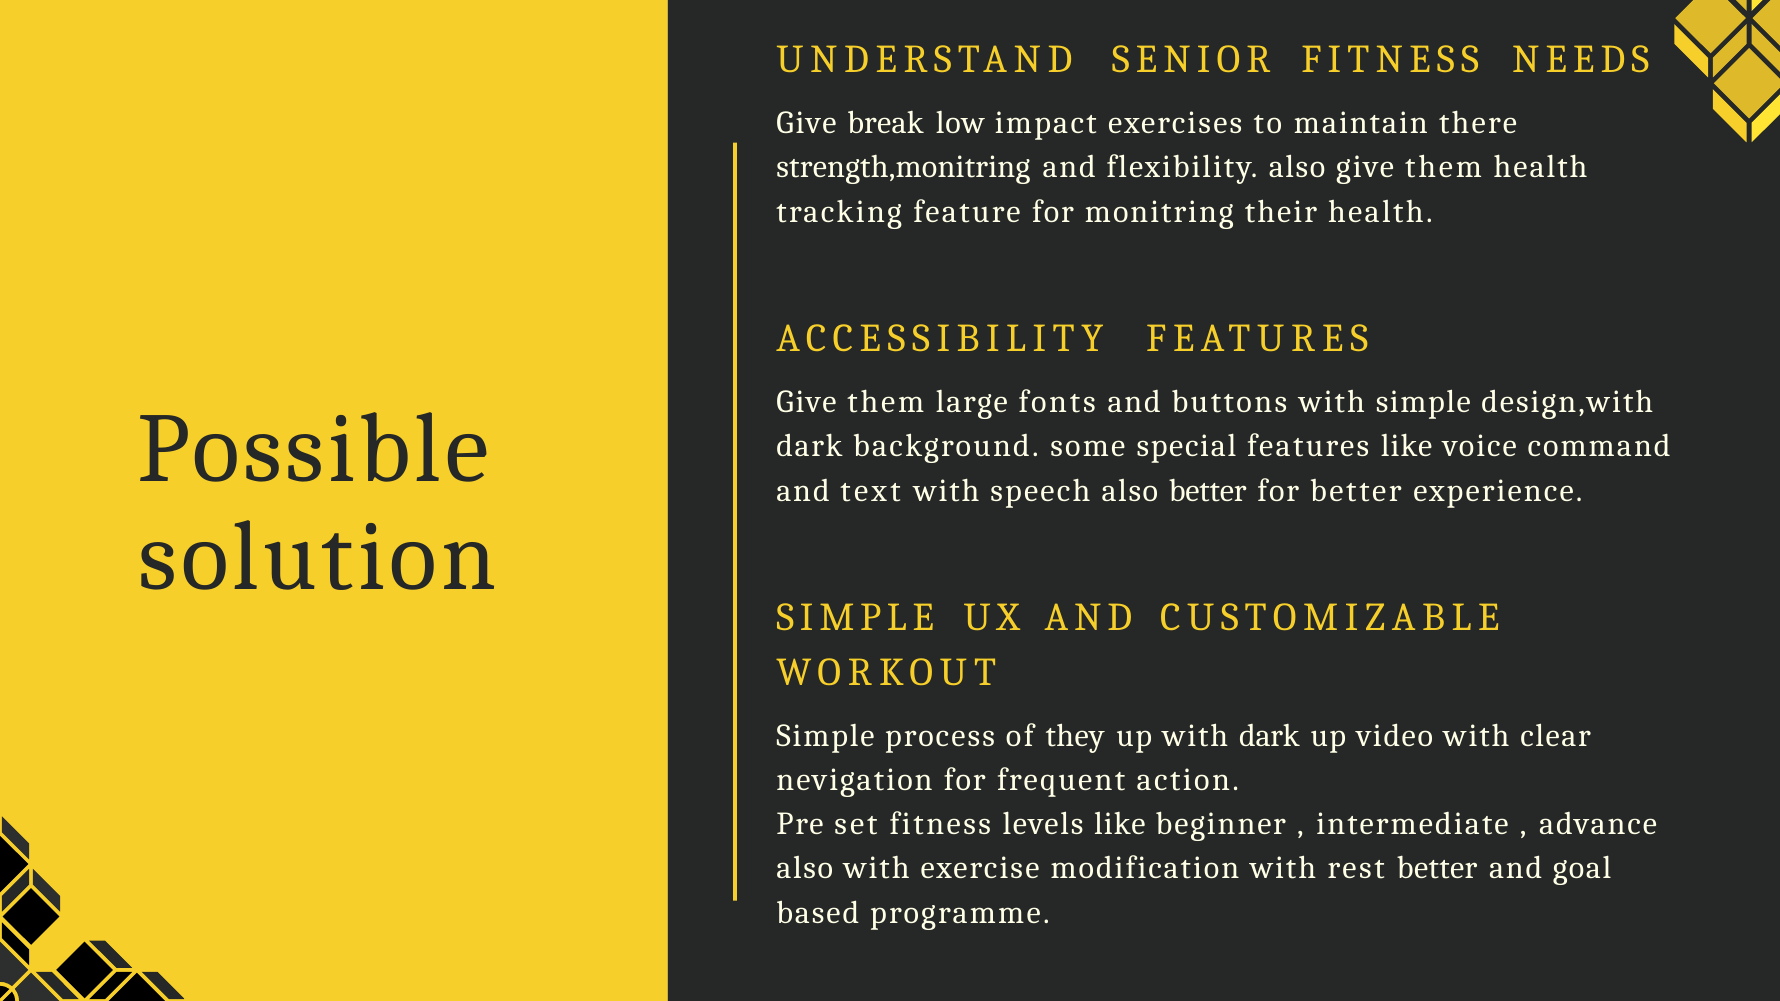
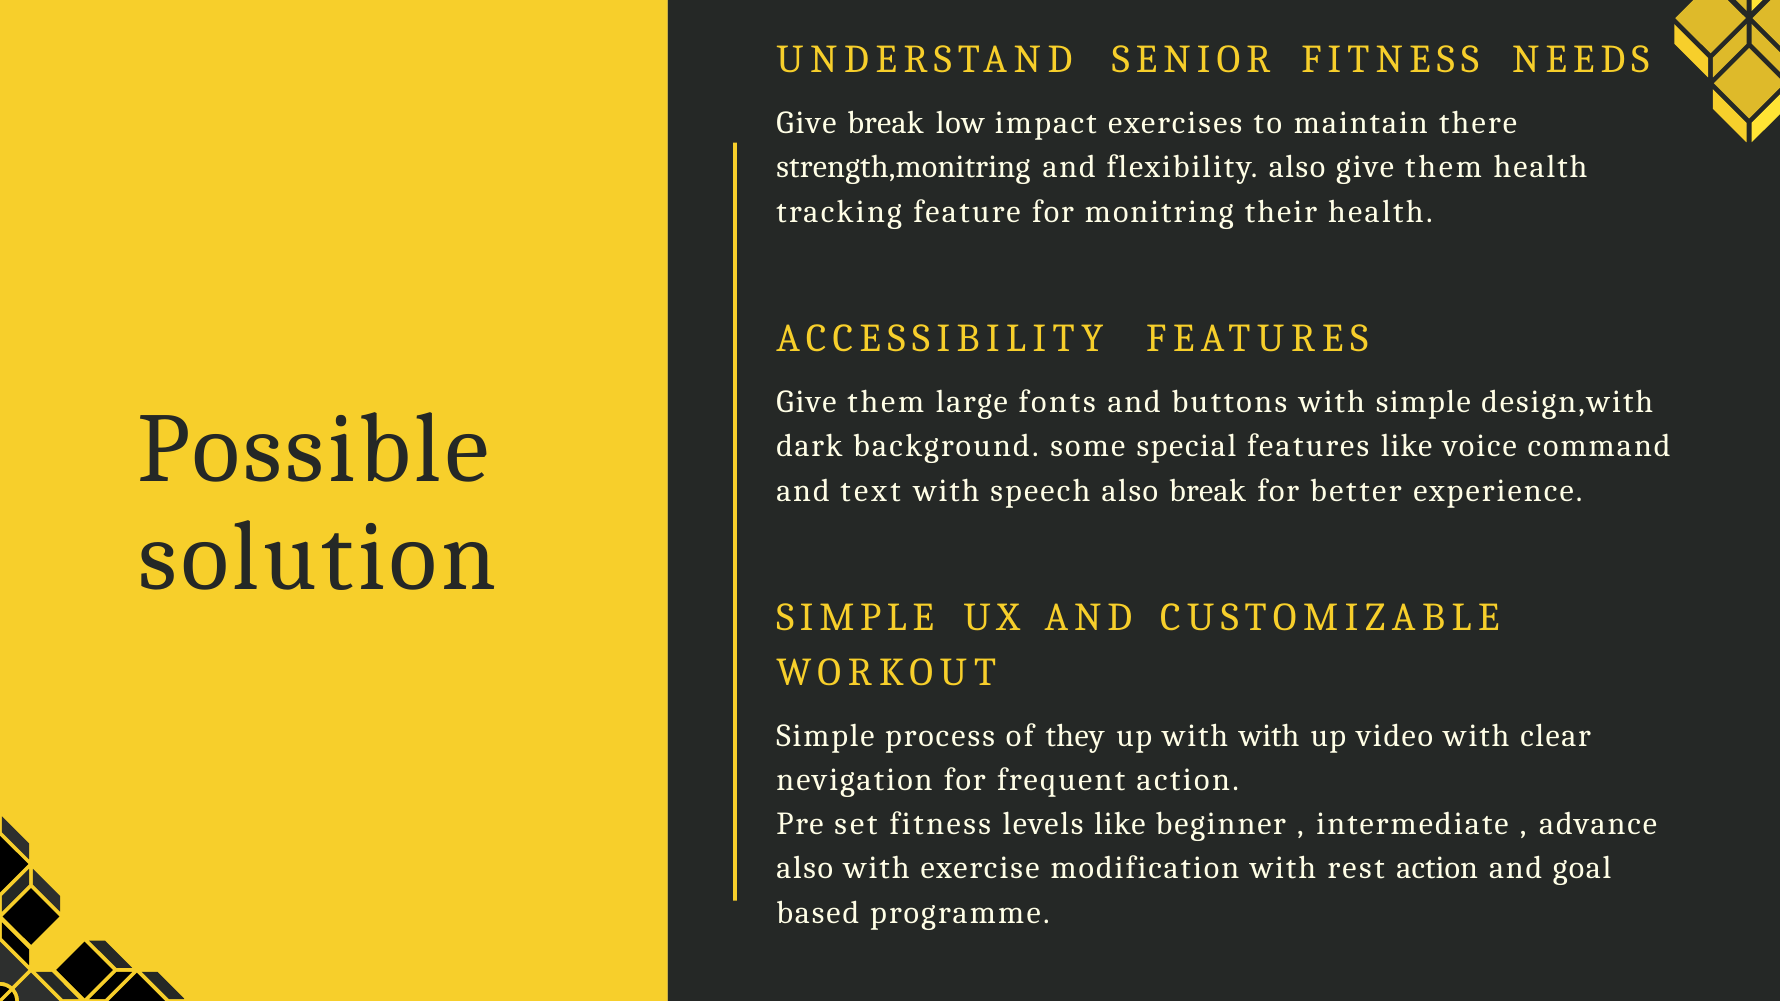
also better: better -> break
with dark: dark -> with
rest better: better -> action
